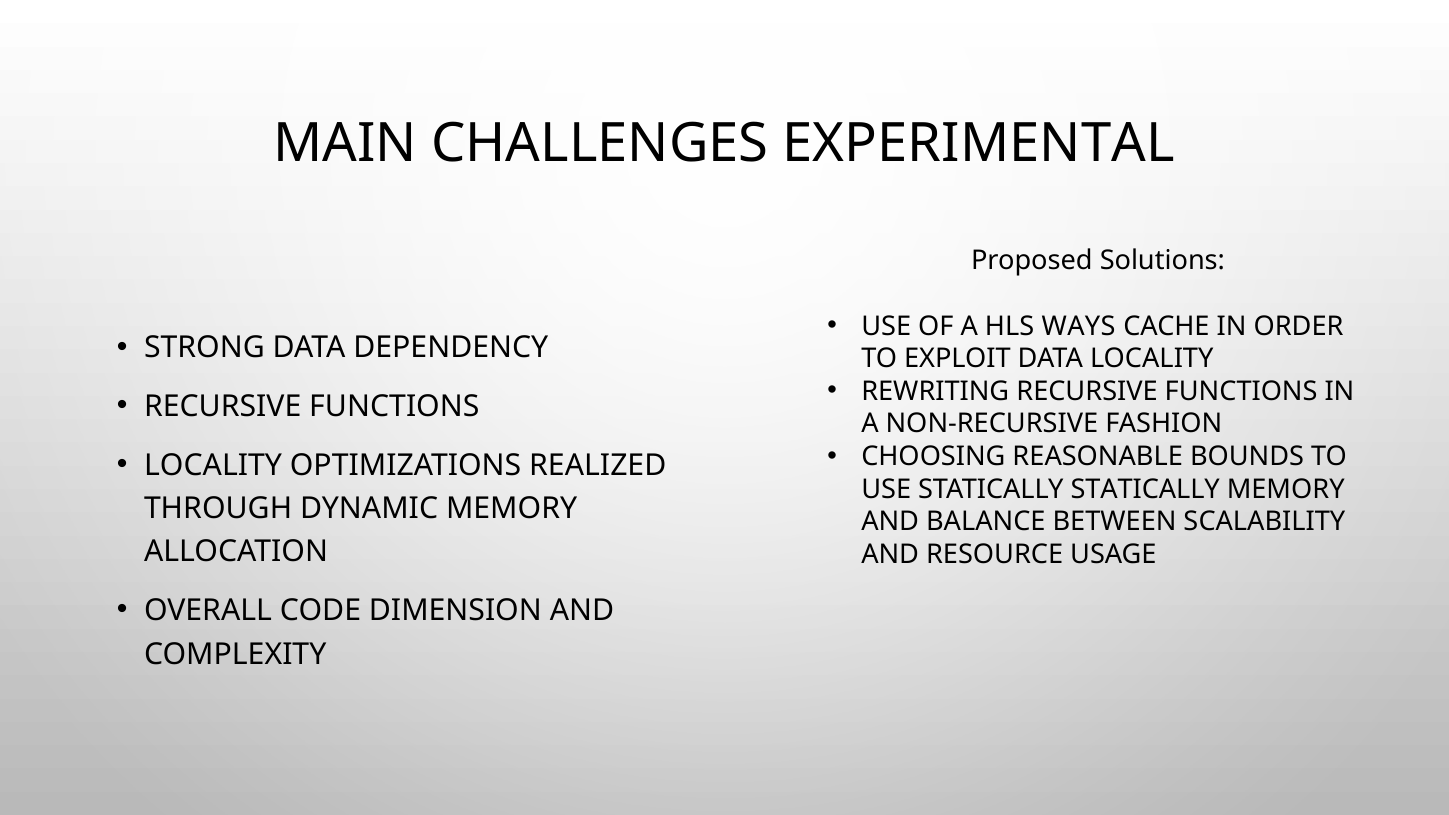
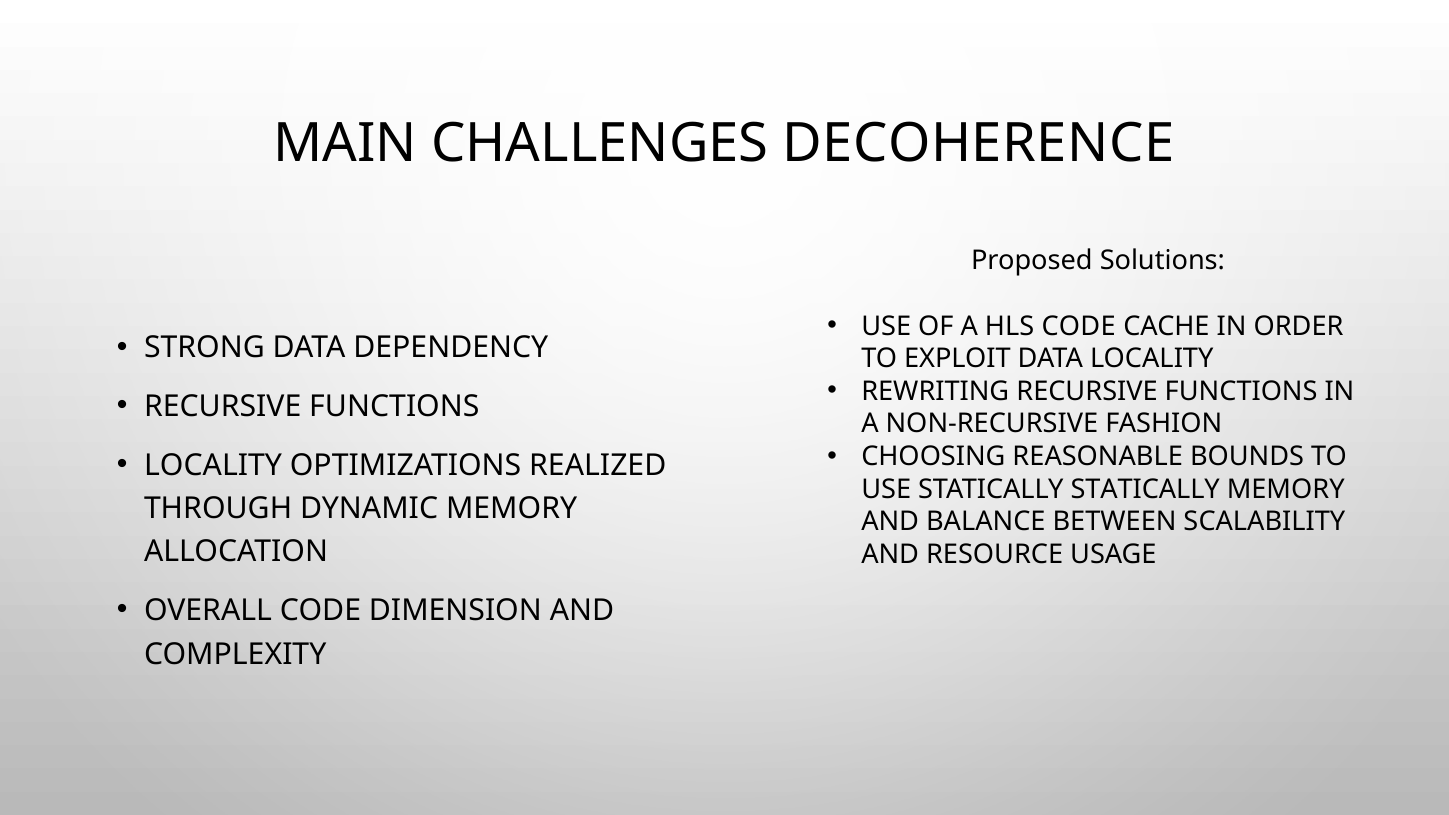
EXPERIMENTAL: EXPERIMENTAL -> DECOHERENCE
HLS WAYS: WAYS -> CODE
